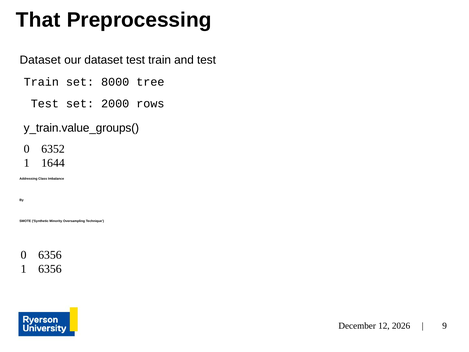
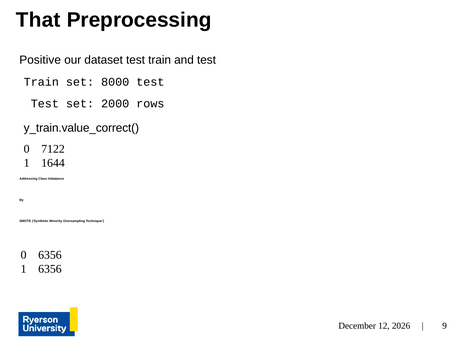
Dataset at (40, 60): Dataset -> Positive
8000 tree: tree -> test
y_train.value_groups(: y_train.value_groups( -> y_train.value_correct(
6352: 6352 -> 7122
